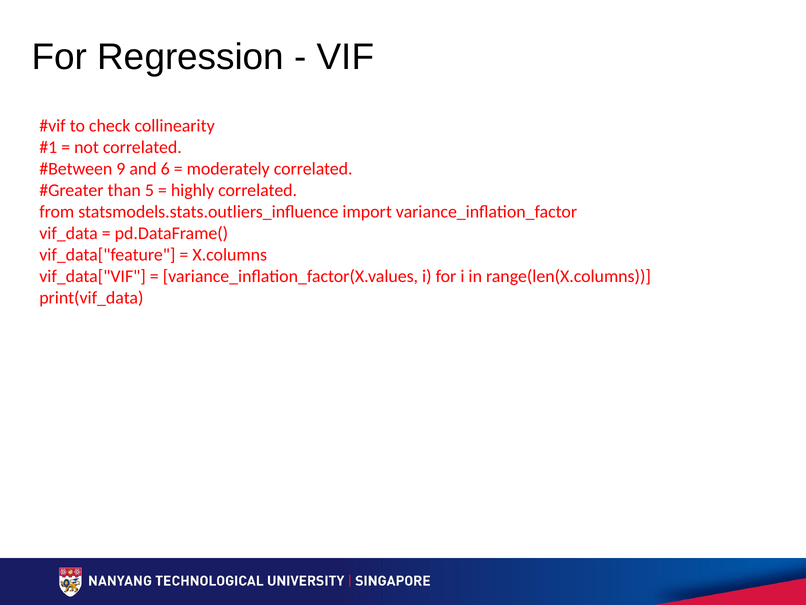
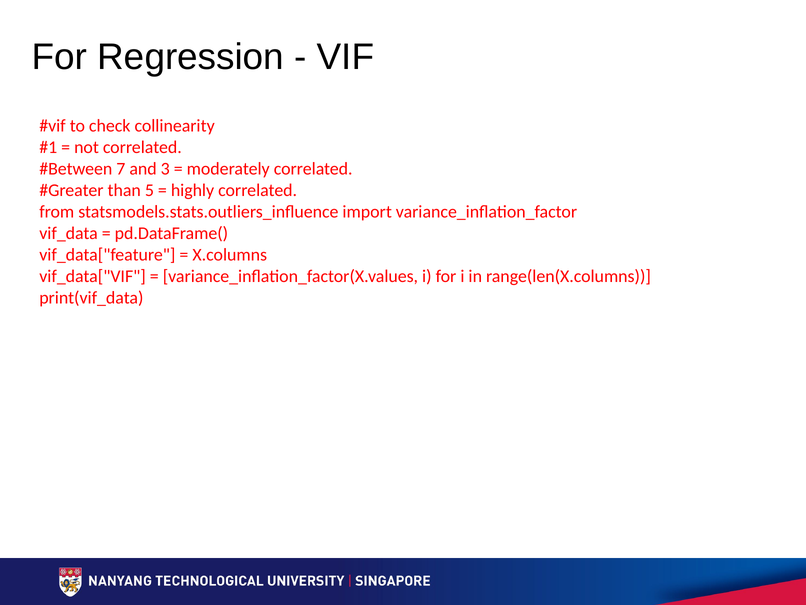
9: 9 -> 7
6: 6 -> 3
